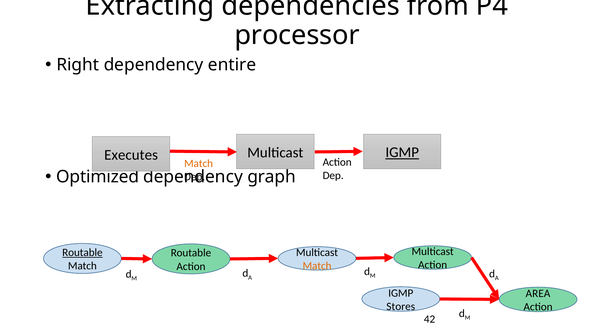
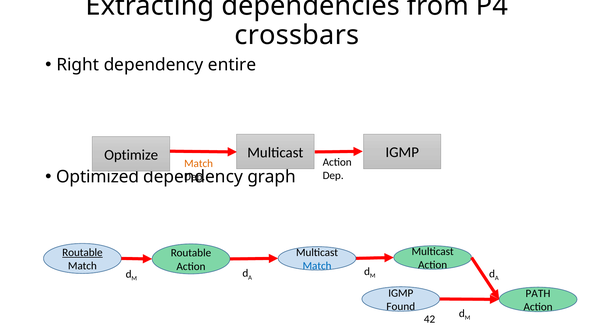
processor: processor -> crossbars
Executes: Executes -> Optimize
IGMP at (402, 152) underline: present -> none
Match at (317, 266) colour: orange -> blue
AREA: AREA -> PATH
Stores: Stores -> Found
